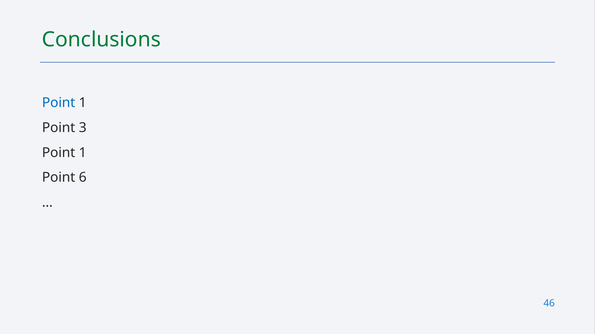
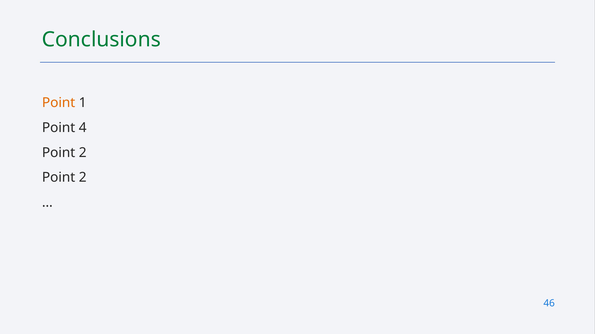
Point at (59, 103) colour: blue -> orange
3: 3 -> 4
1 at (83, 153): 1 -> 2
6 at (83, 178): 6 -> 2
